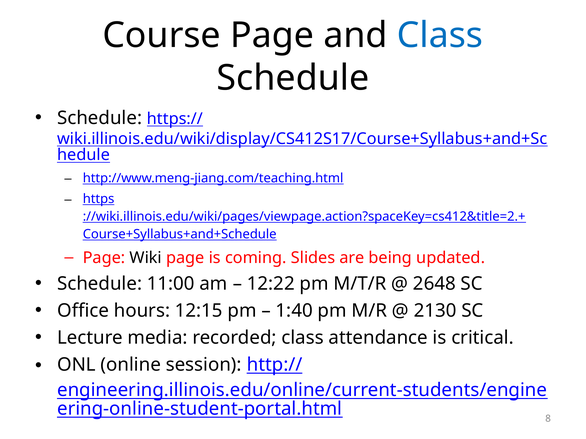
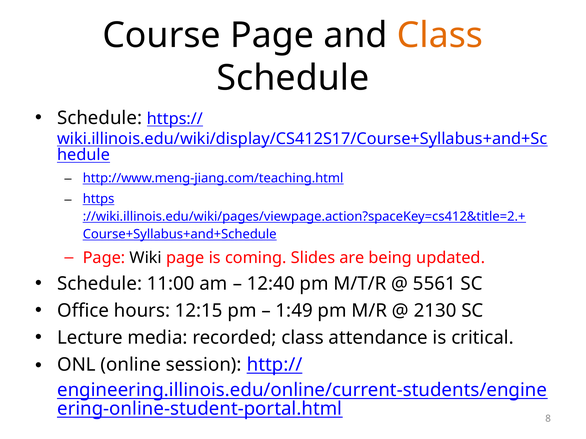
Class at (440, 35) colour: blue -> orange
12:22: 12:22 -> 12:40
2648: 2648 -> 5561
1:40: 1:40 -> 1:49
